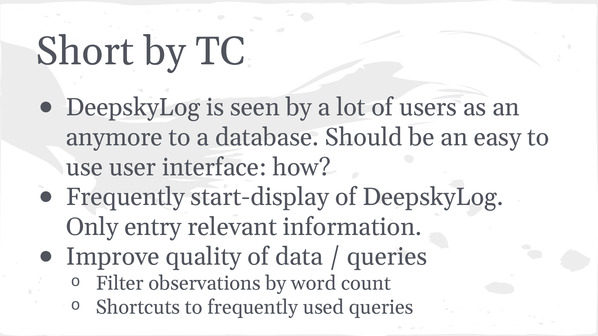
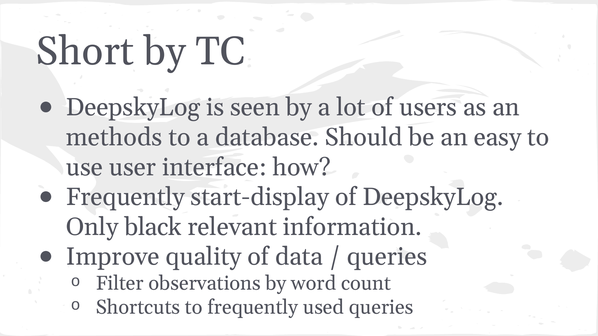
anymore: anymore -> methods
entry: entry -> black
